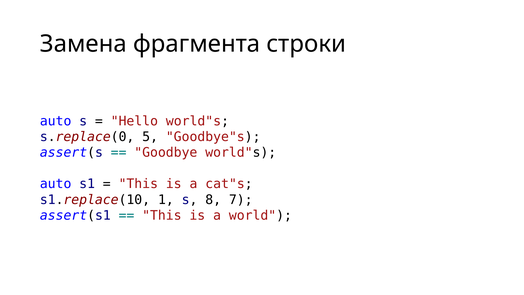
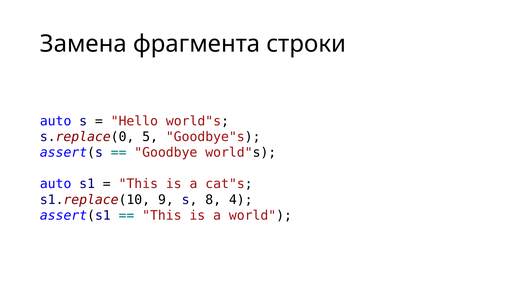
1: 1 -> 9
7: 7 -> 4
